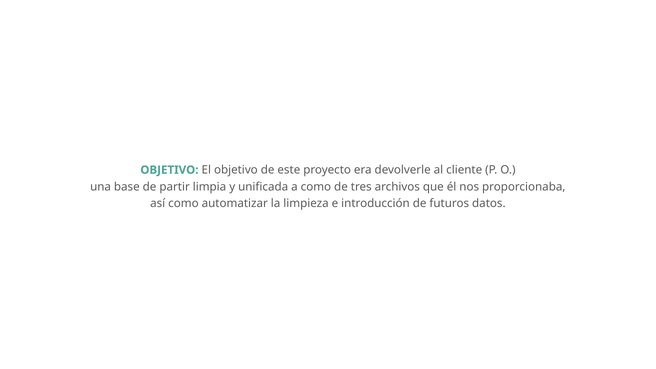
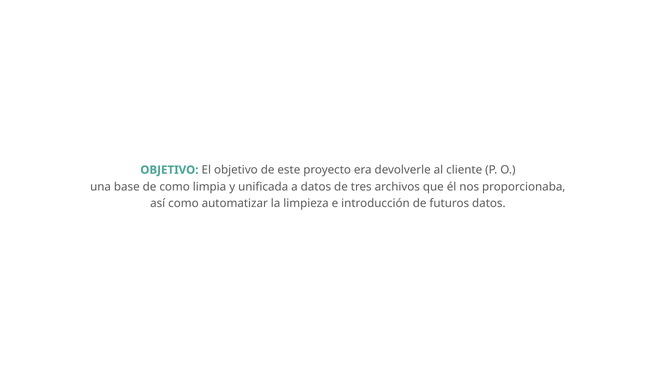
de partir: partir -> como
a como: como -> datos
